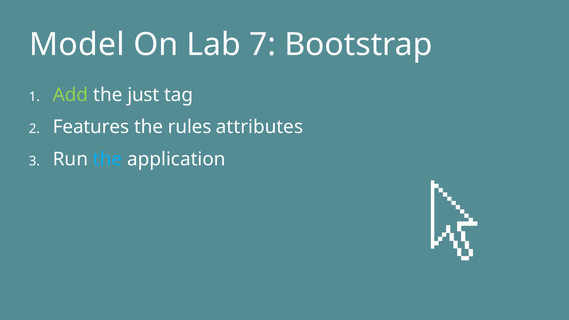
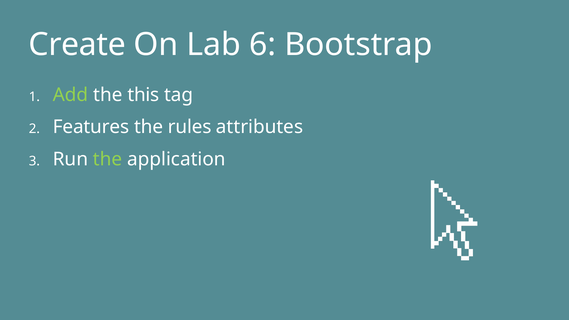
Model: Model -> Create
7: 7 -> 6
just: just -> this
the at (108, 159) colour: light blue -> light green
